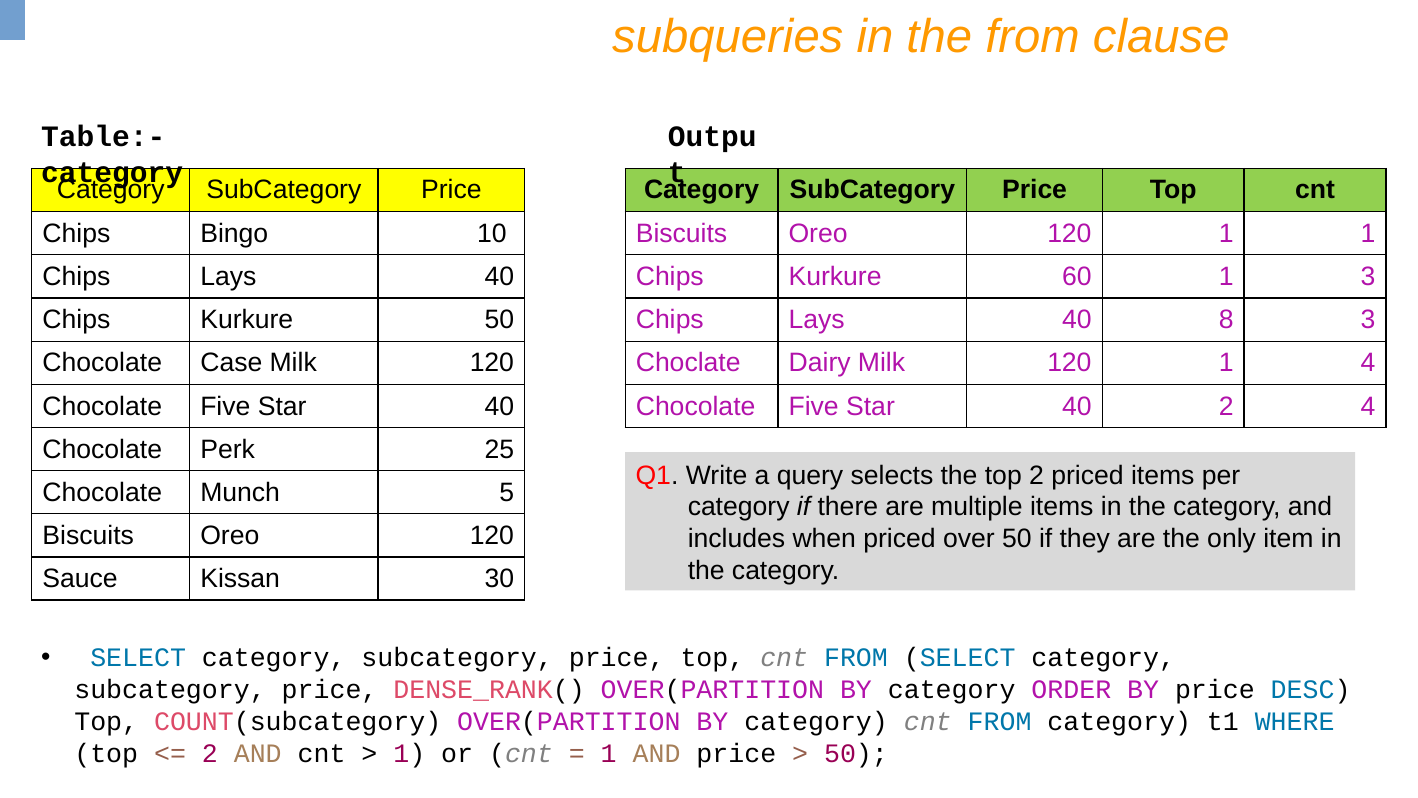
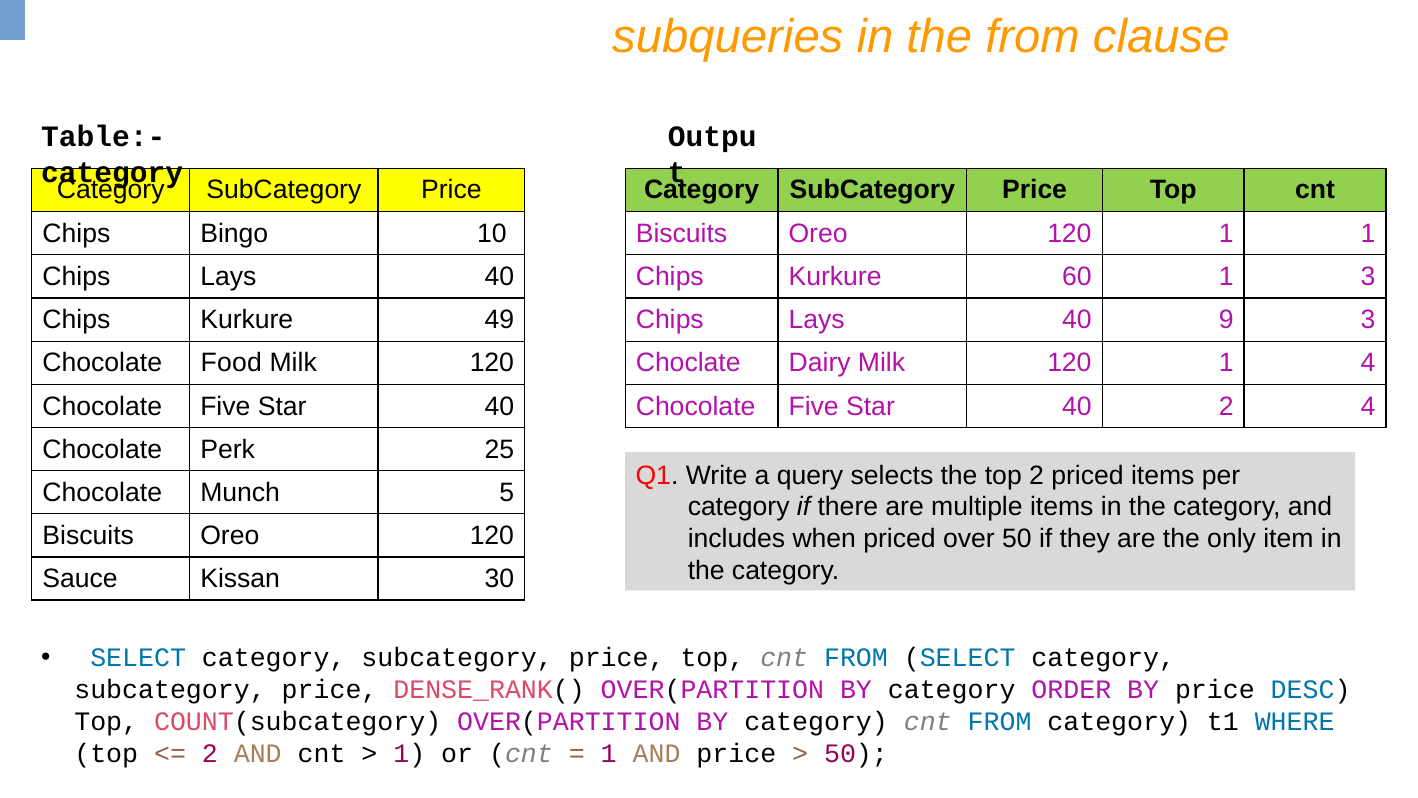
Kurkure 50: 50 -> 49
8: 8 -> 9
Case: Case -> Food
